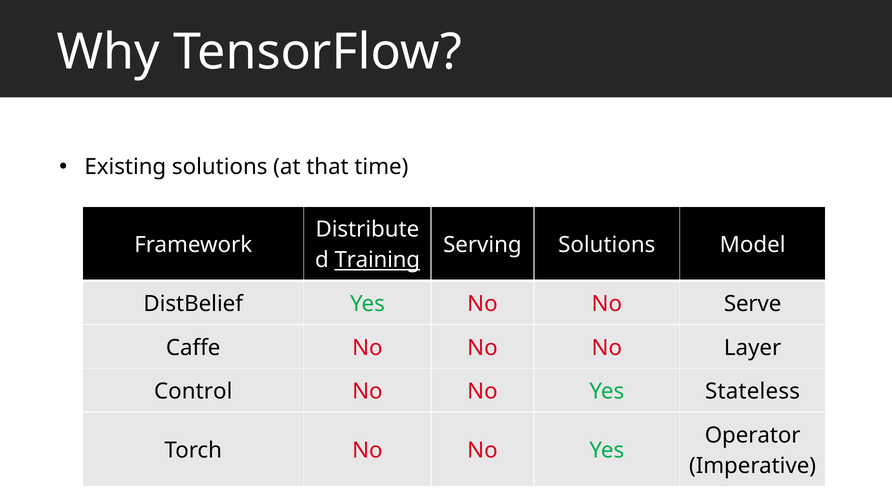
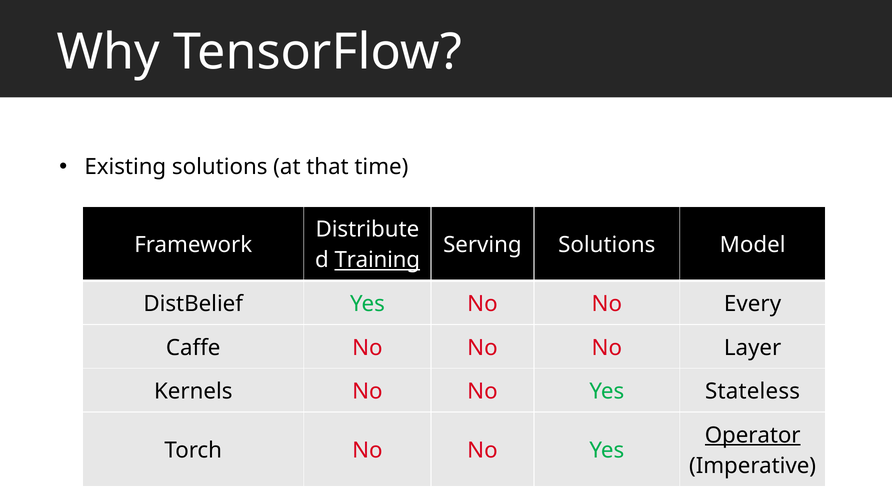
Serve: Serve -> Every
Control: Control -> Kernels
Operator underline: none -> present
